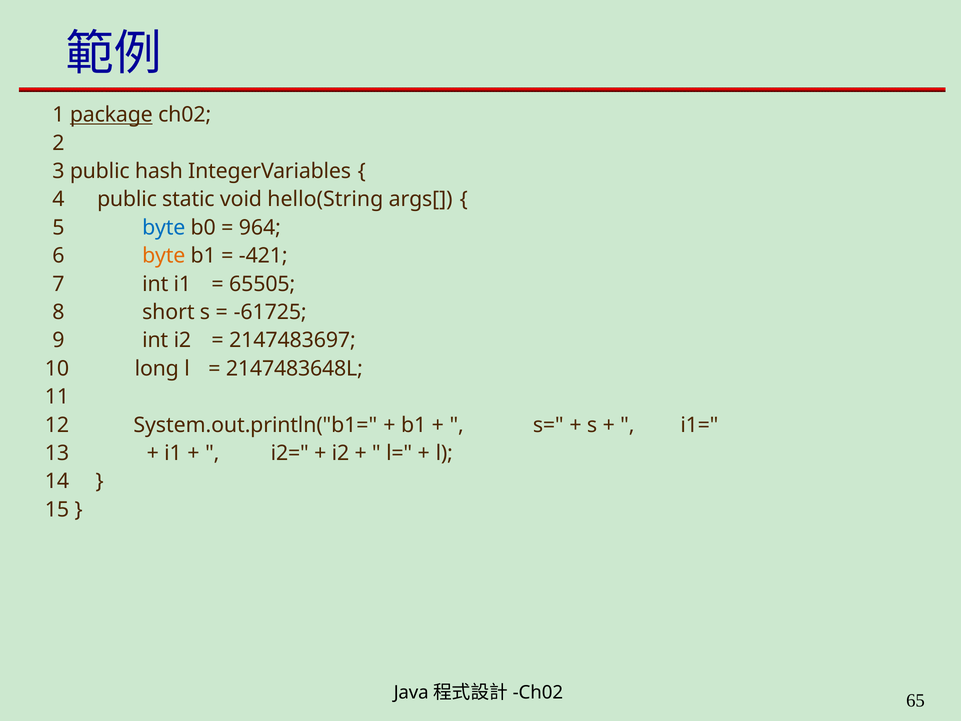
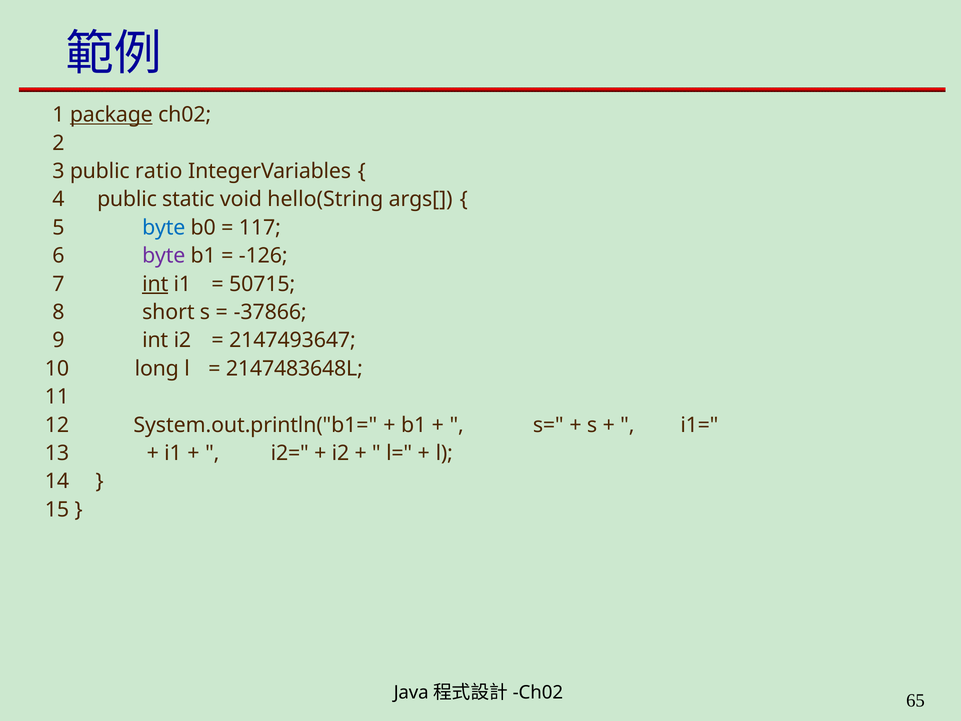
hash: hash -> ratio
964: 964 -> 117
byte at (164, 256) colour: orange -> purple
-421: -421 -> -126
int at (155, 284) underline: none -> present
65505: 65505 -> 50715
-61725: -61725 -> -37866
2147483697: 2147483697 -> 2147493647
